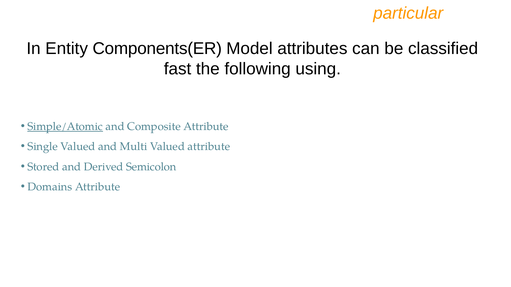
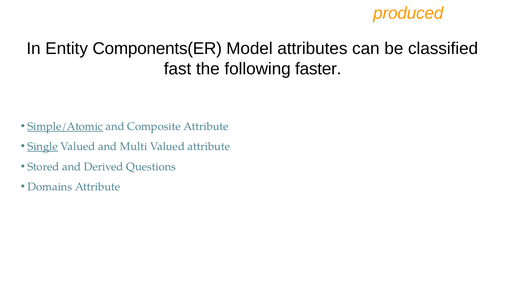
particular: particular -> produced
using: using -> faster
Single underline: none -> present
Semicolon: Semicolon -> Questions
